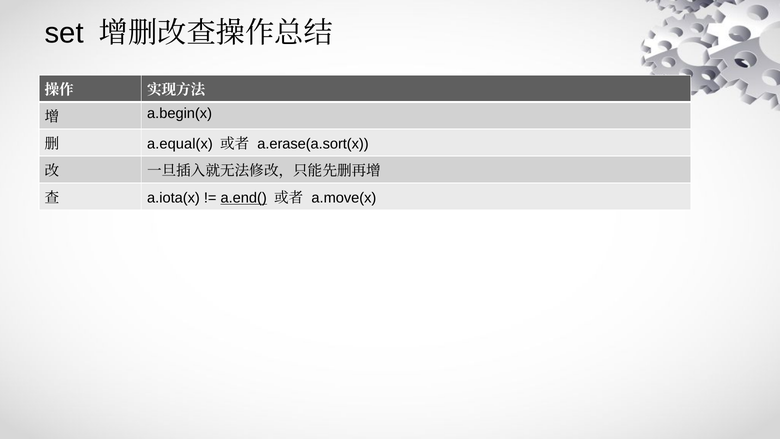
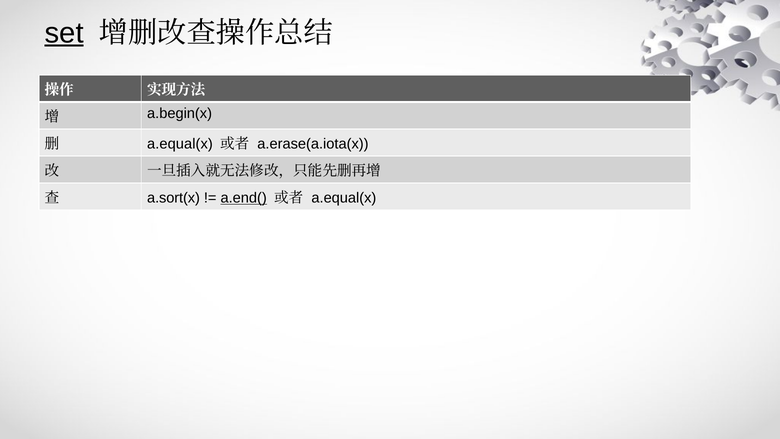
set underline: none -> present
a.erase(a.sort(x: a.erase(a.sort(x -> a.erase(a.iota(x
a.iota(x: a.iota(x -> a.sort(x
a.move(x at (344, 198): a.move(x -> a.equal(x
